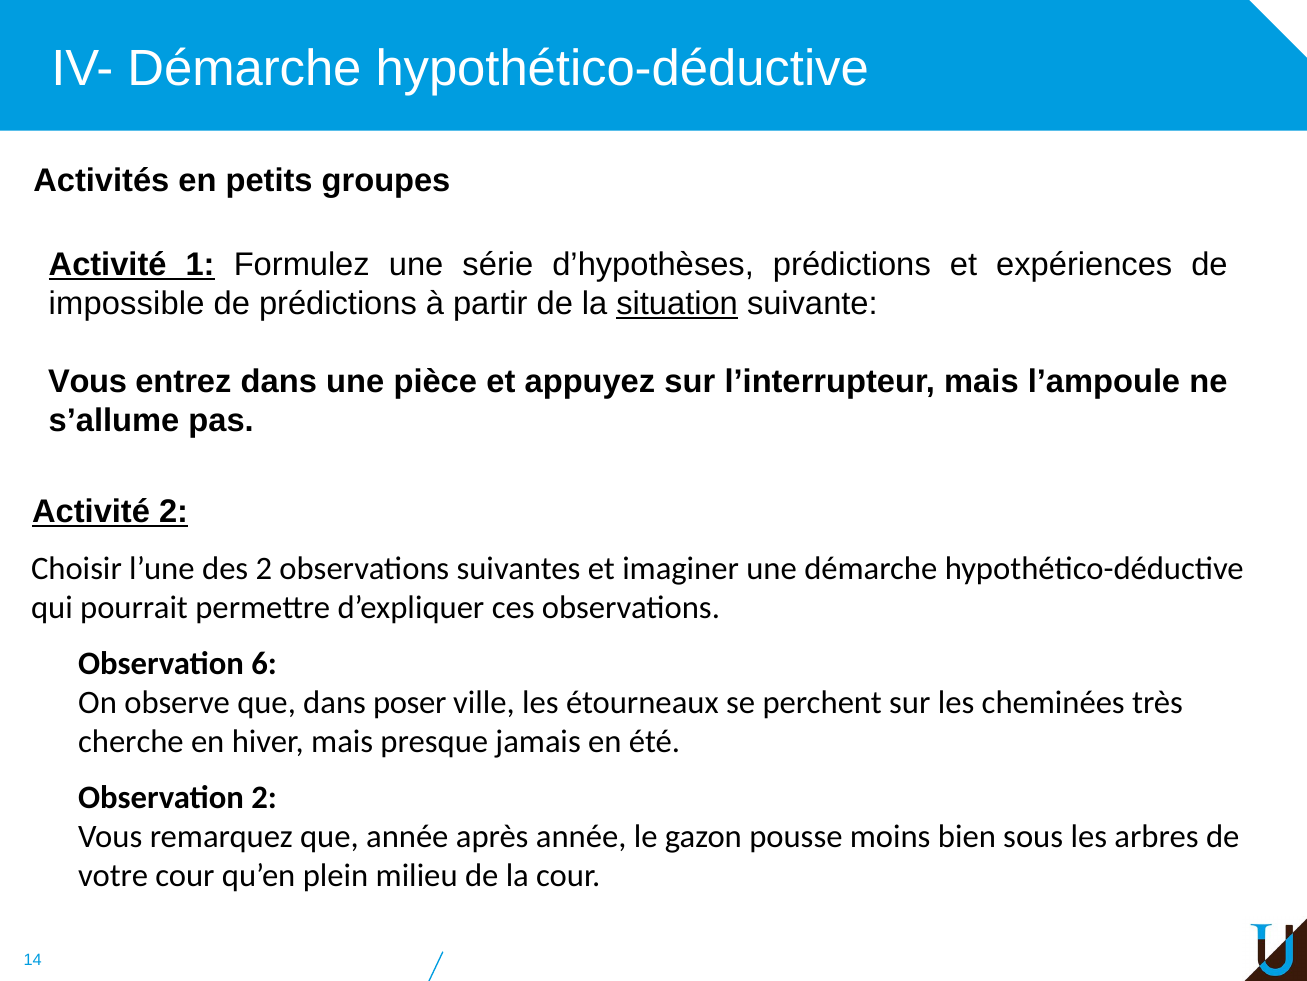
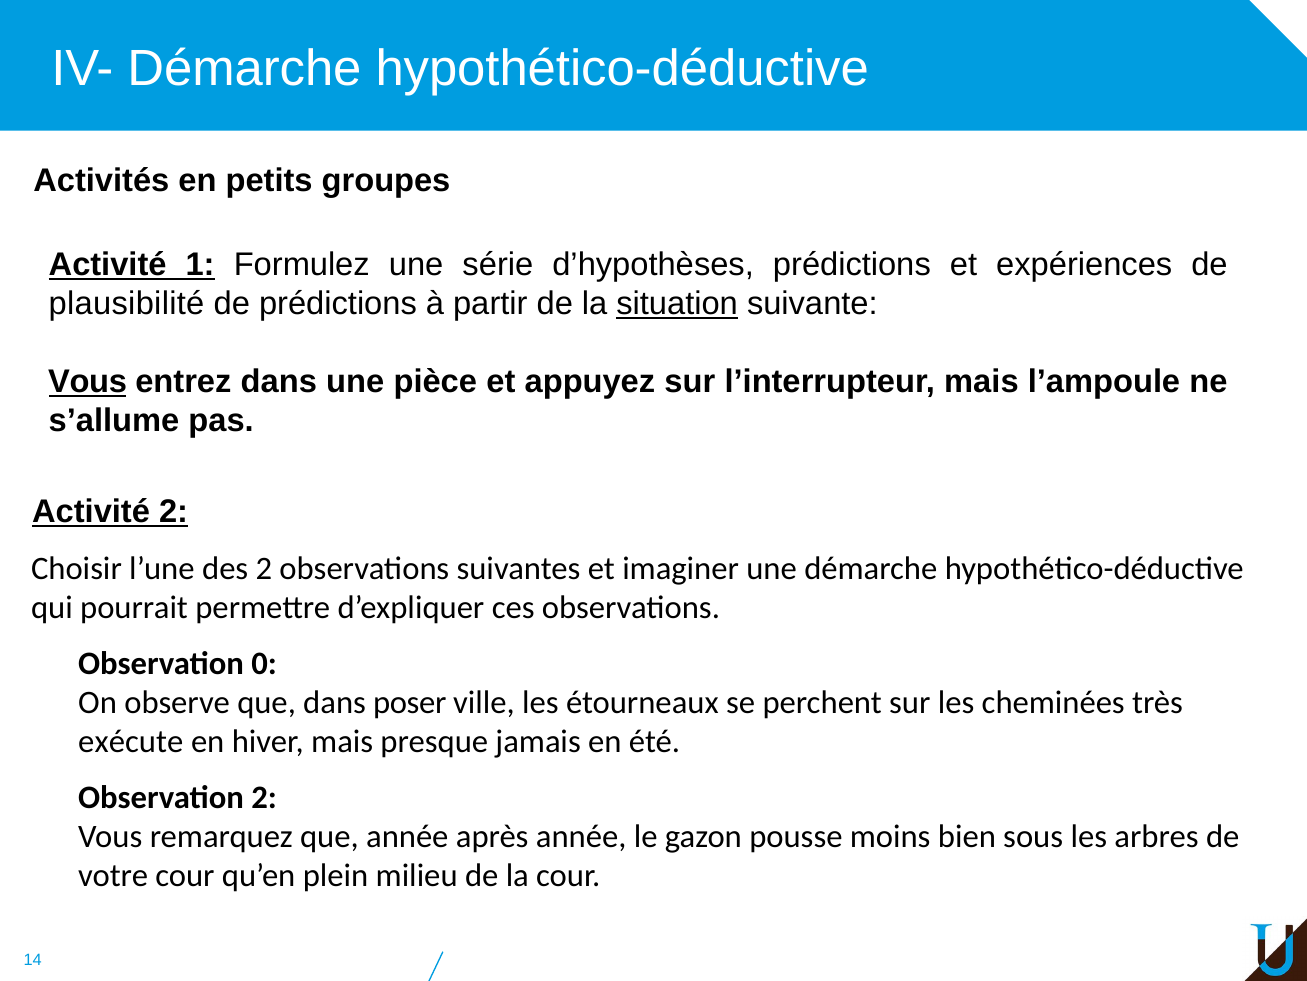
impossible: impossible -> plausibilité
Vous at (88, 382) underline: none -> present
6: 6 -> 0
cherche: cherche -> exécute
